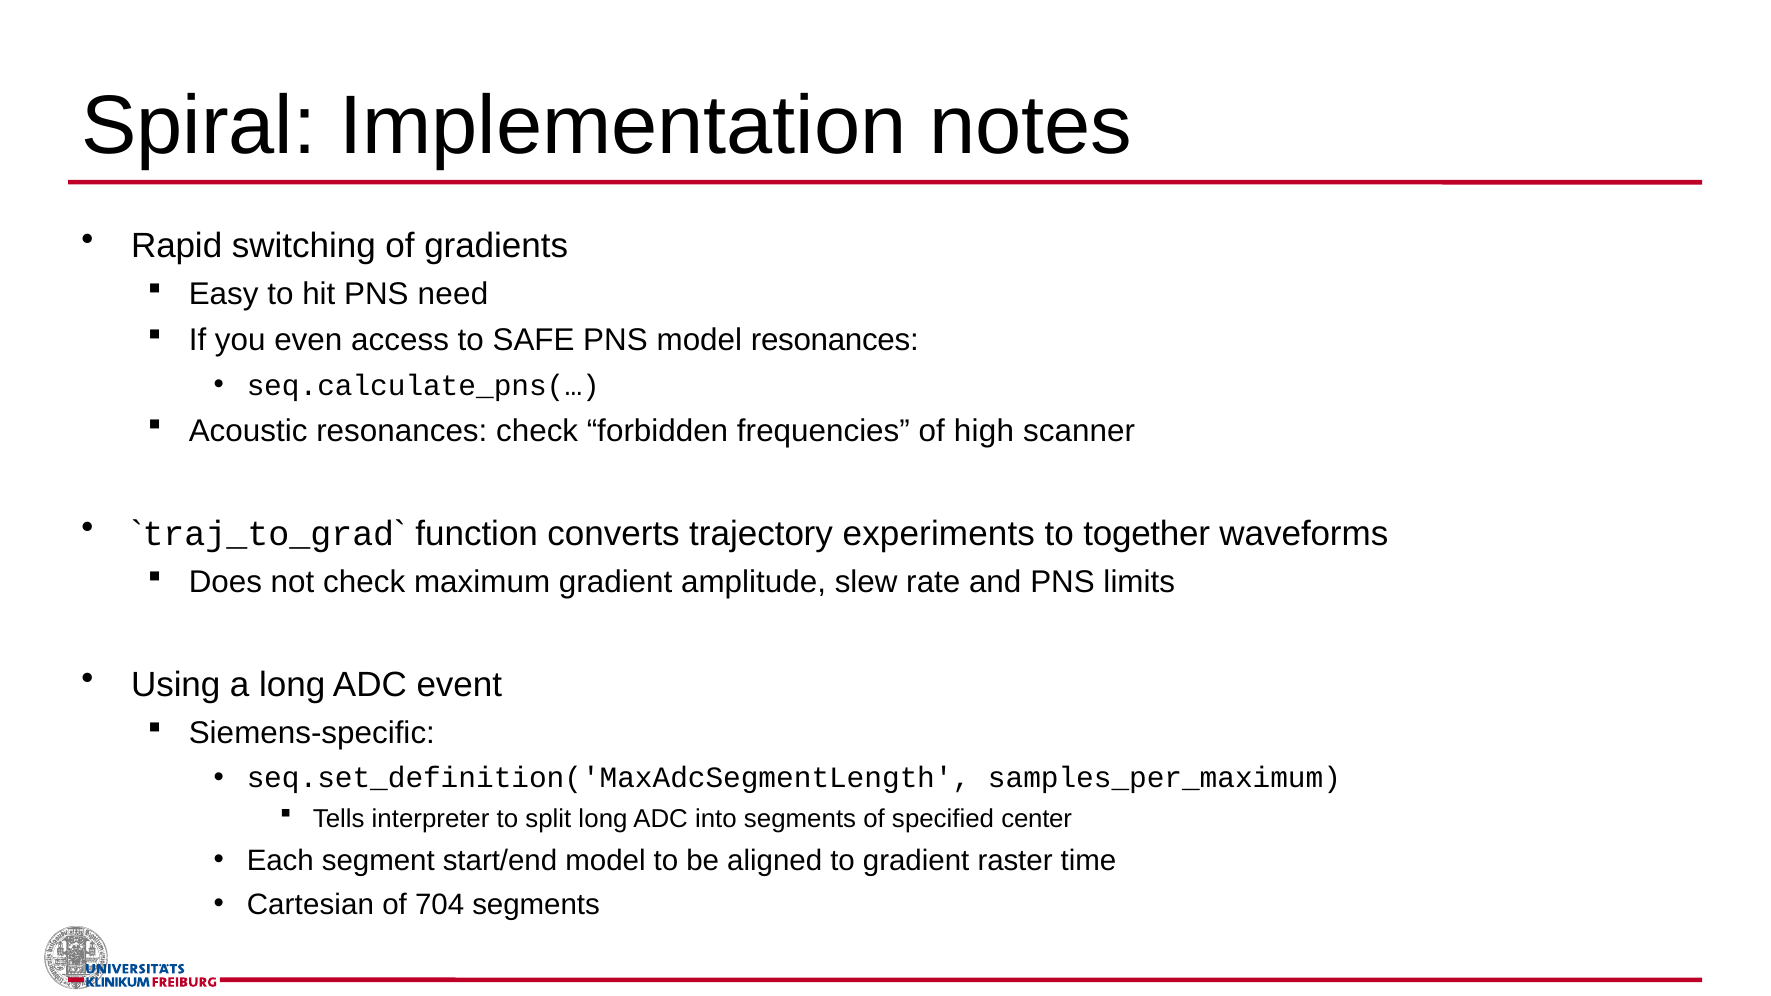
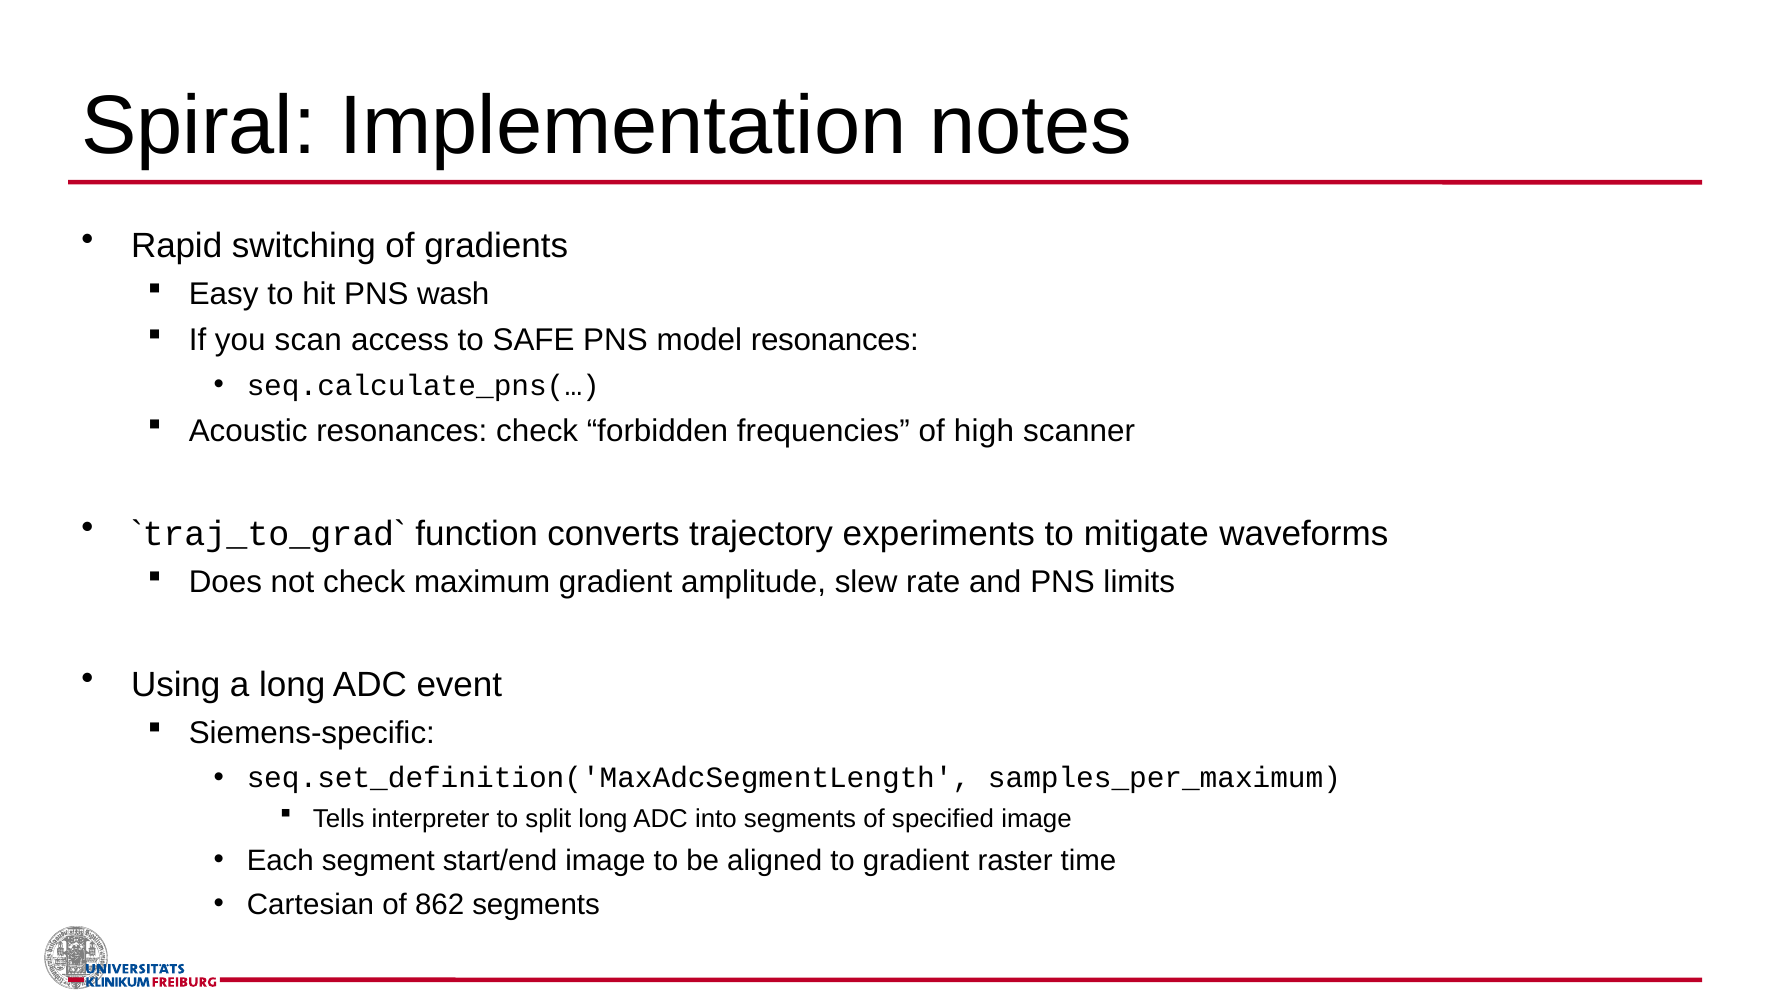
need: need -> wash
even: even -> scan
together: together -> mitigate
specified center: center -> image
start/end model: model -> image
704: 704 -> 862
